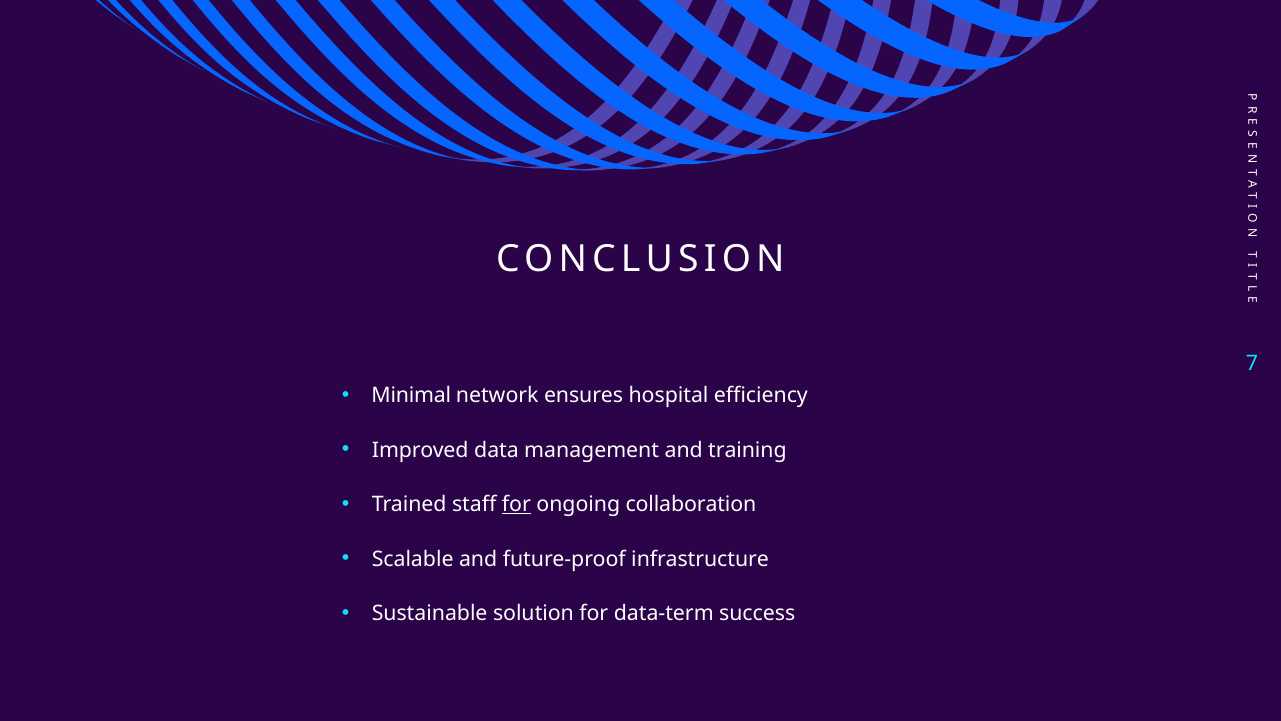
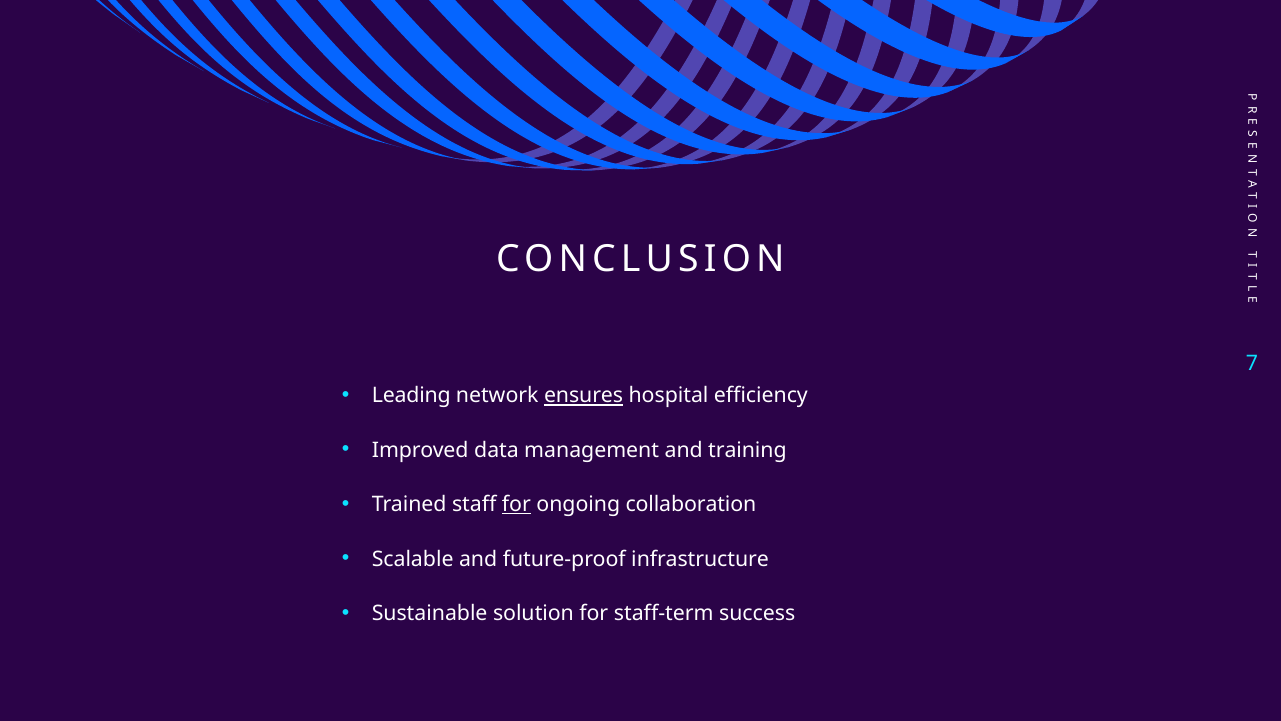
Minimal: Minimal -> Leading
ensures underline: none -> present
data-term: data-term -> staff-term
